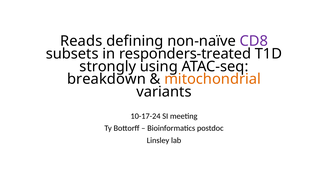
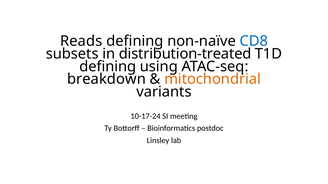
CD8 colour: purple -> blue
responders-treated: responders-treated -> distribution-treated
strongly at (108, 67): strongly -> defining
